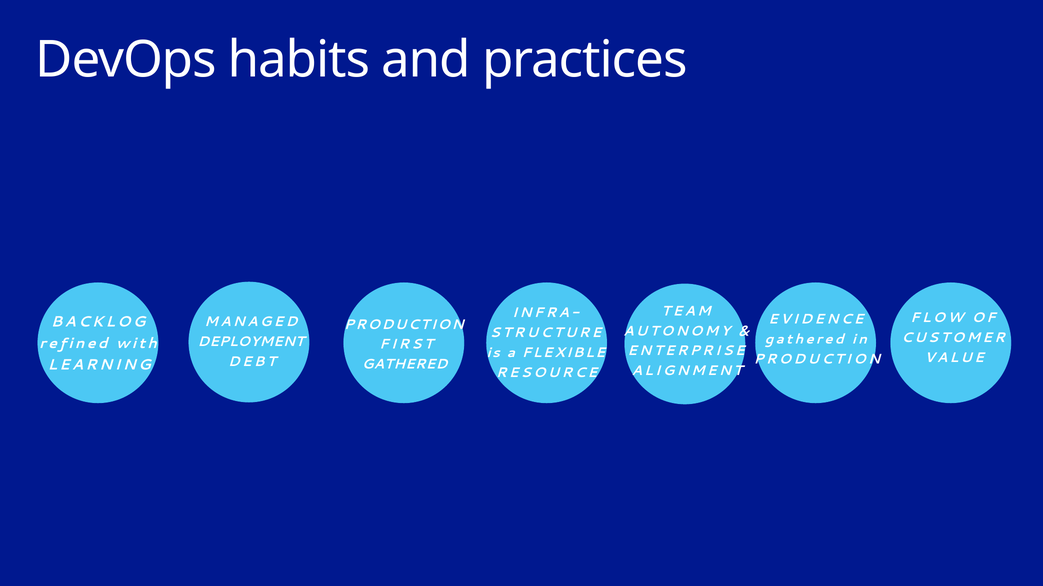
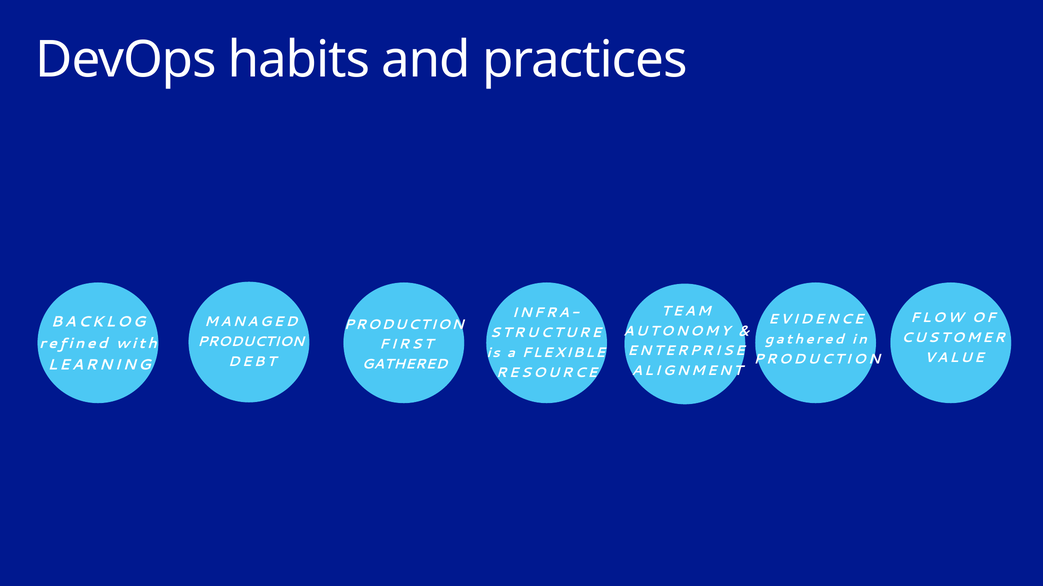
DEPLOYMENT at (251, 342): DEPLOYMENT -> PRODUCTION
